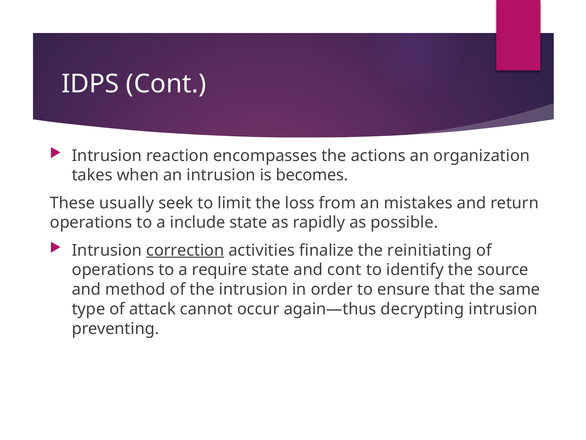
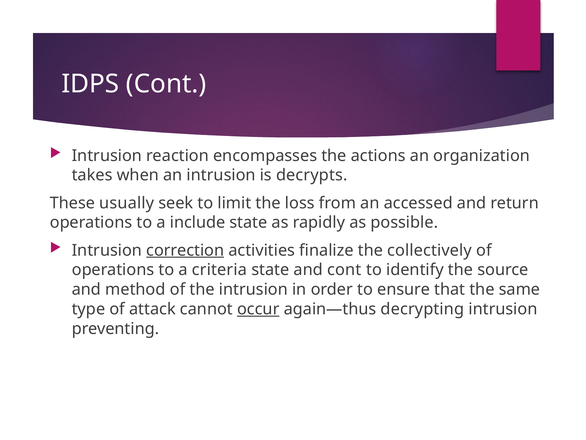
becomes: becomes -> decrypts
mistakes: mistakes -> accessed
reinitiating: reinitiating -> collectively
require: require -> criteria
occur underline: none -> present
